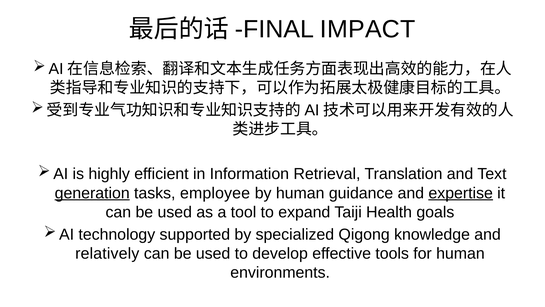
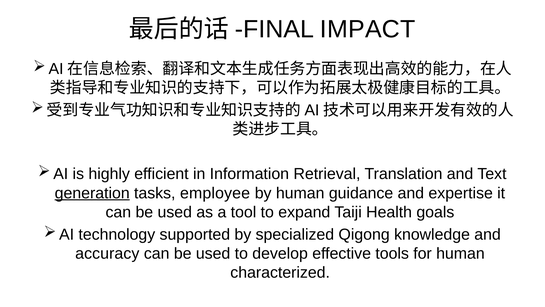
expertise underline: present -> none
relatively: relatively -> accuracy
environments: environments -> characterized
